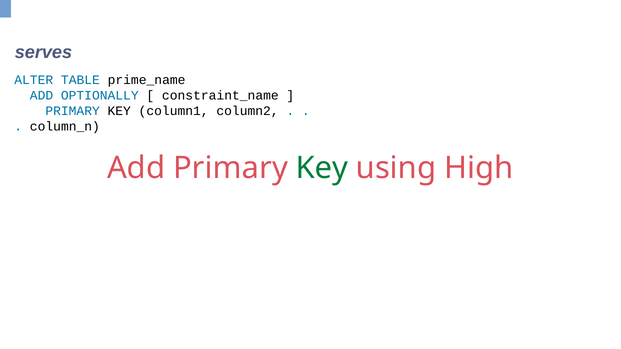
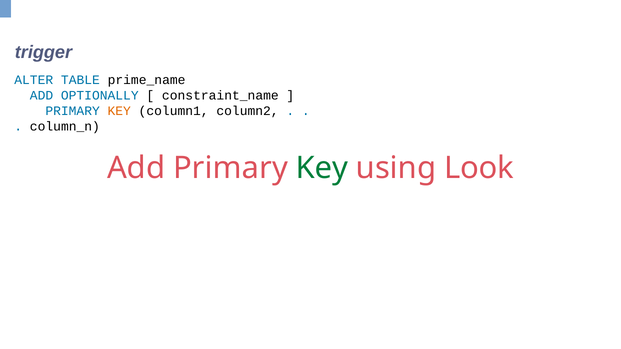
serves: serves -> trigger
KEY at (119, 111) colour: black -> orange
High: High -> Look
